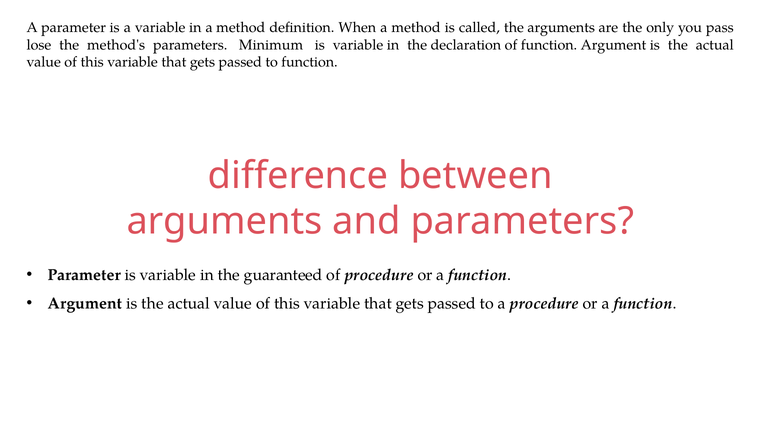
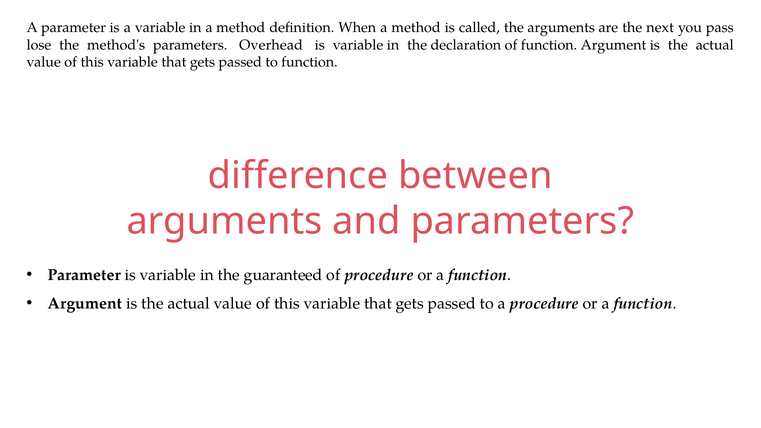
only: only -> next
Minimum: Minimum -> Overhead
